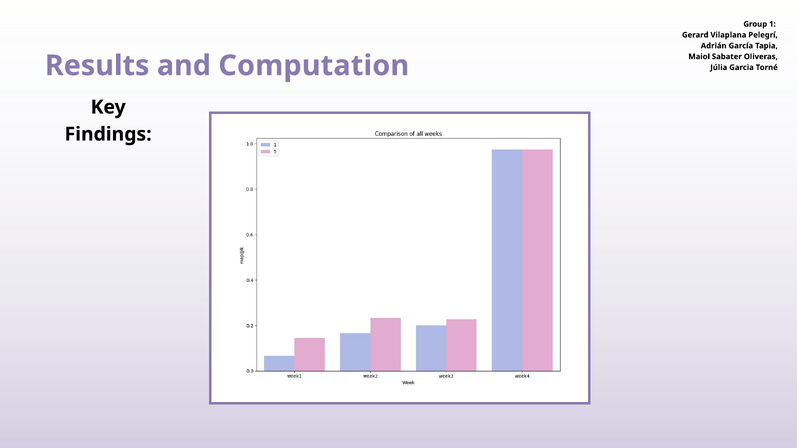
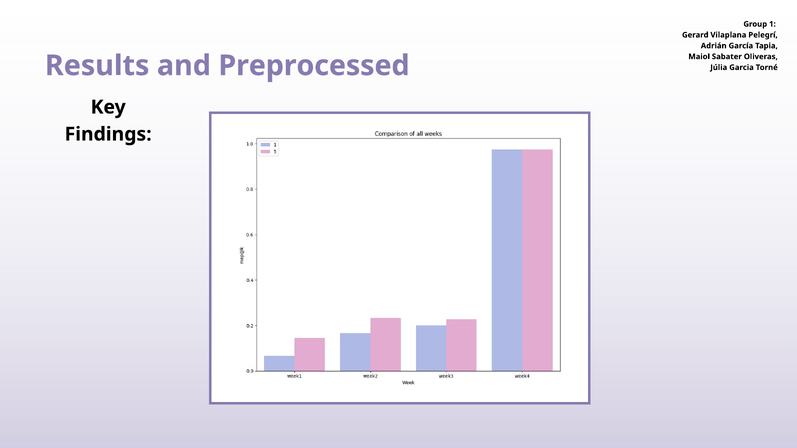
Computation: Computation -> Preprocessed
